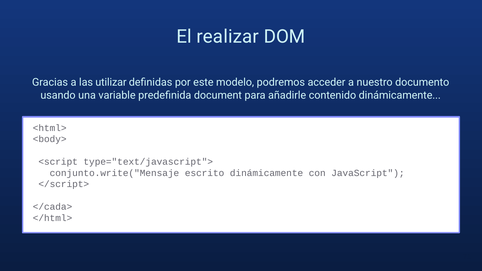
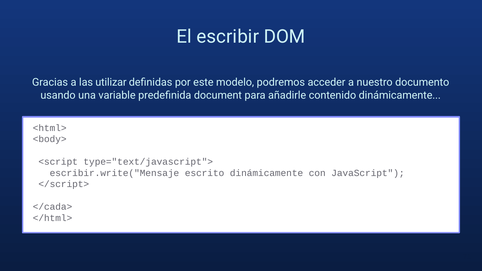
realizar: realizar -> escribir
conjunto.write("Mensaje: conjunto.write("Mensaje -> escribir.write("Mensaje
